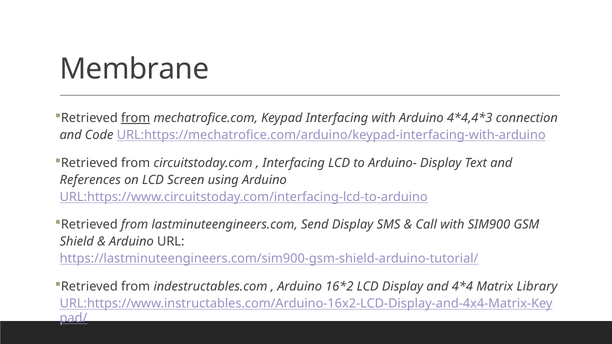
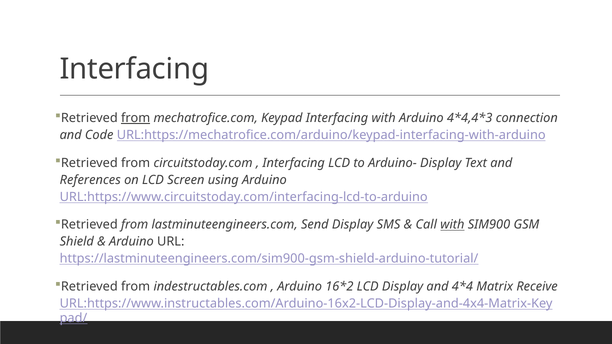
Membrane at (134, 69): Membrane -> Interfacing
with at (452, 225) underline: none -> present
Library: Library -> Receive
